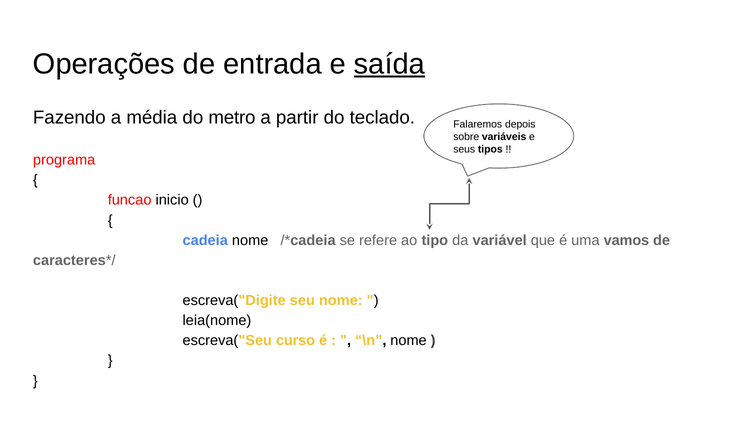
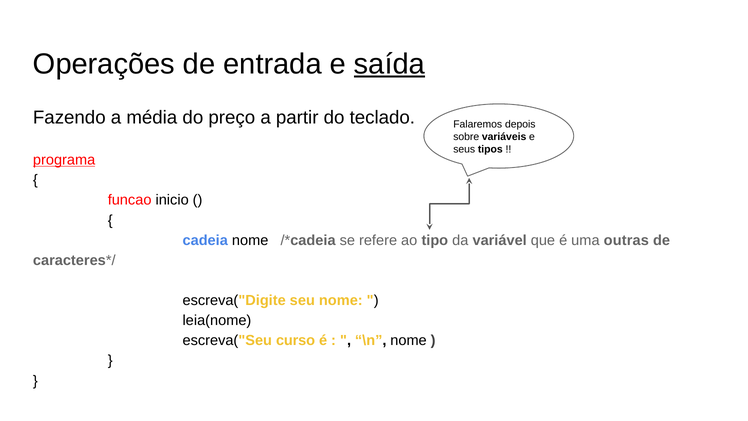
metro: metro -> preço
programa underline: none -> present
vamos: vamos -> outras
